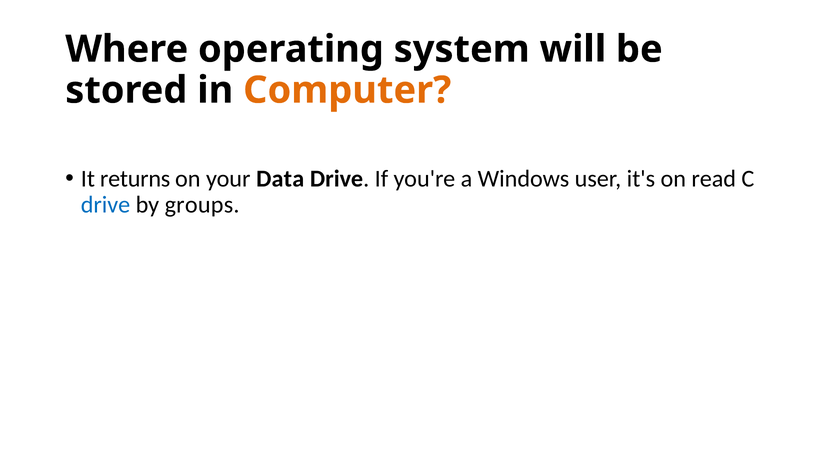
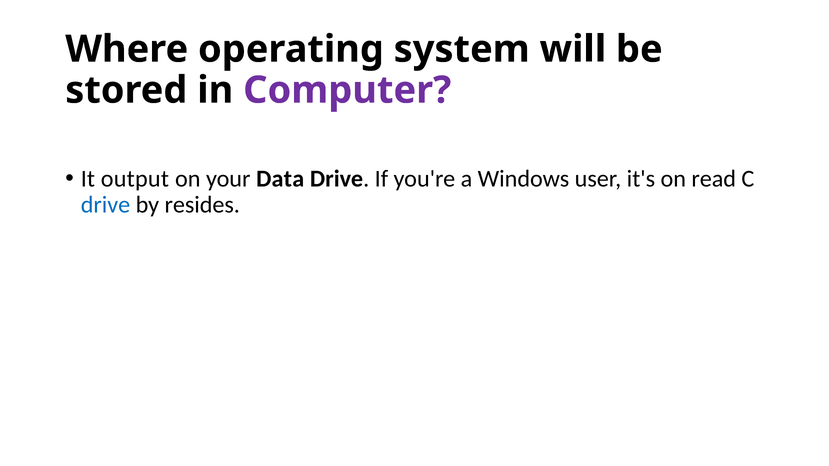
Computer colour: orange -> purple
returns: returns -> output
groups: groups -> resides
